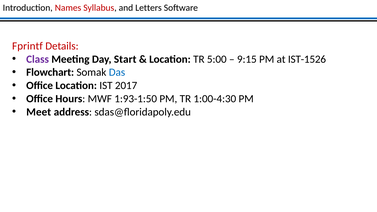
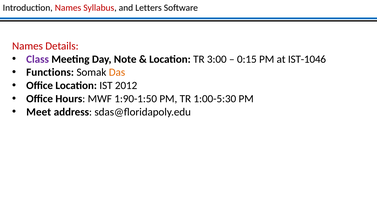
Fprintf at (27, 46): Fprintf -> Names
Start: Start -> Note
5:00: 5:00 -> 3:00
9:15: 9:15 -> 0:15
IST-1526: IST-1526 -> IST-1046
Flowchart: Flowchart -> Functions
Das colour: blue -> orange
2017: 2017 -> 2012
1:93-1:50: 1:93-1:50 -> 1:90-1:50
1:00-4:30: 1:00-4:30 -> 1:00-5:30
